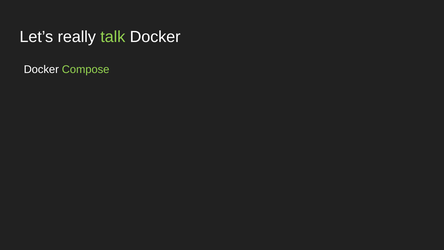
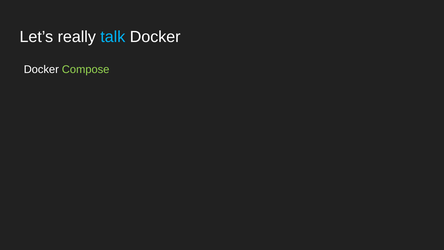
talk colour: light green -> light blue
